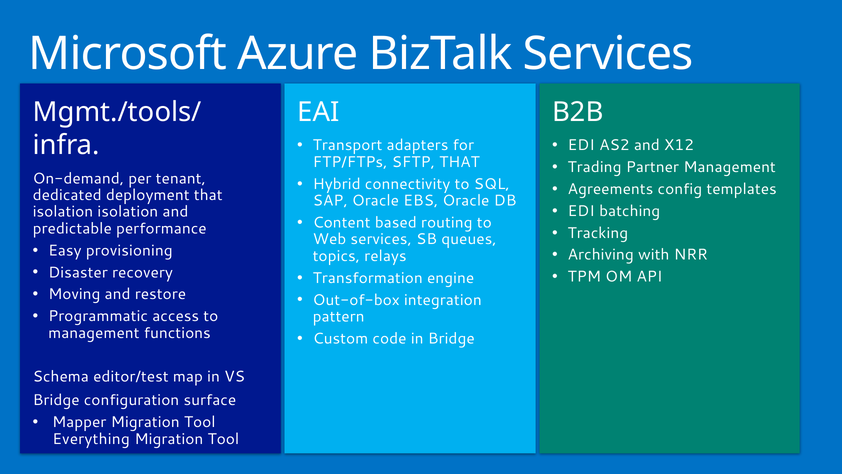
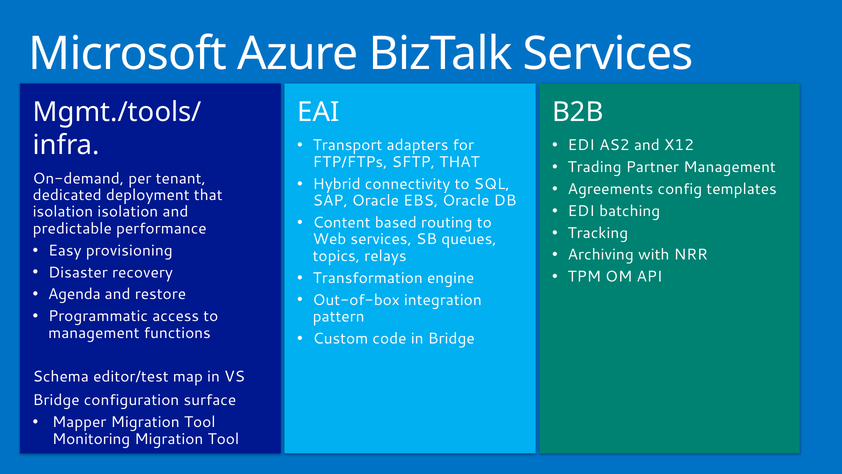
Moving: Moving -> Agenda
Everything: Everything -> Monitoring
